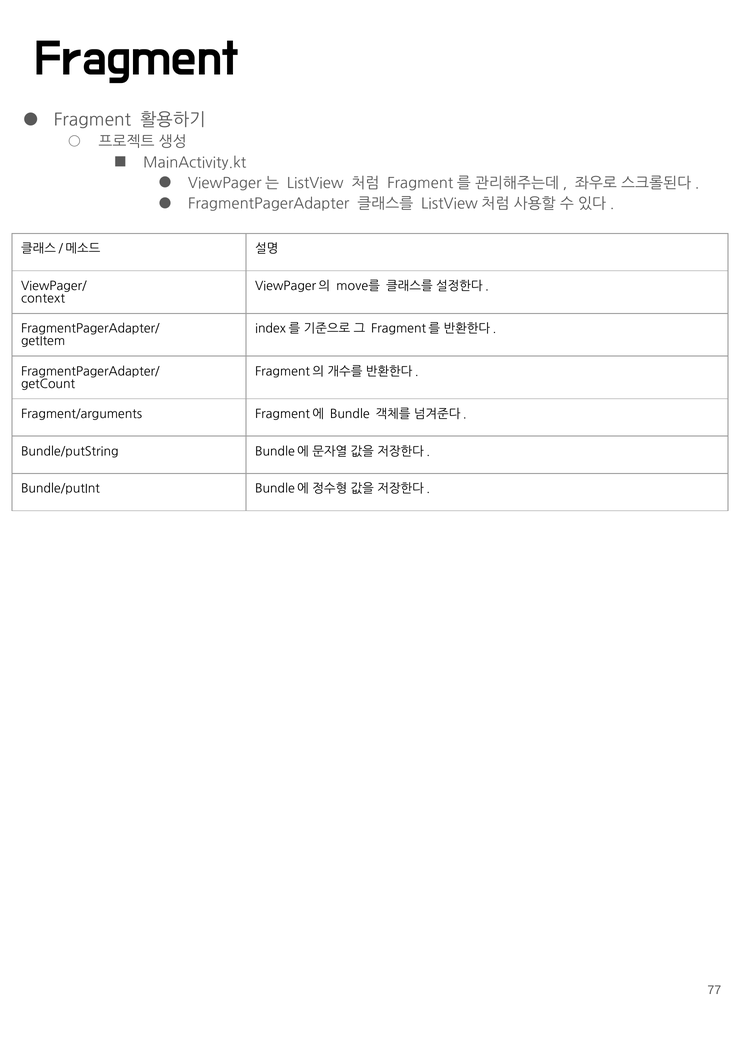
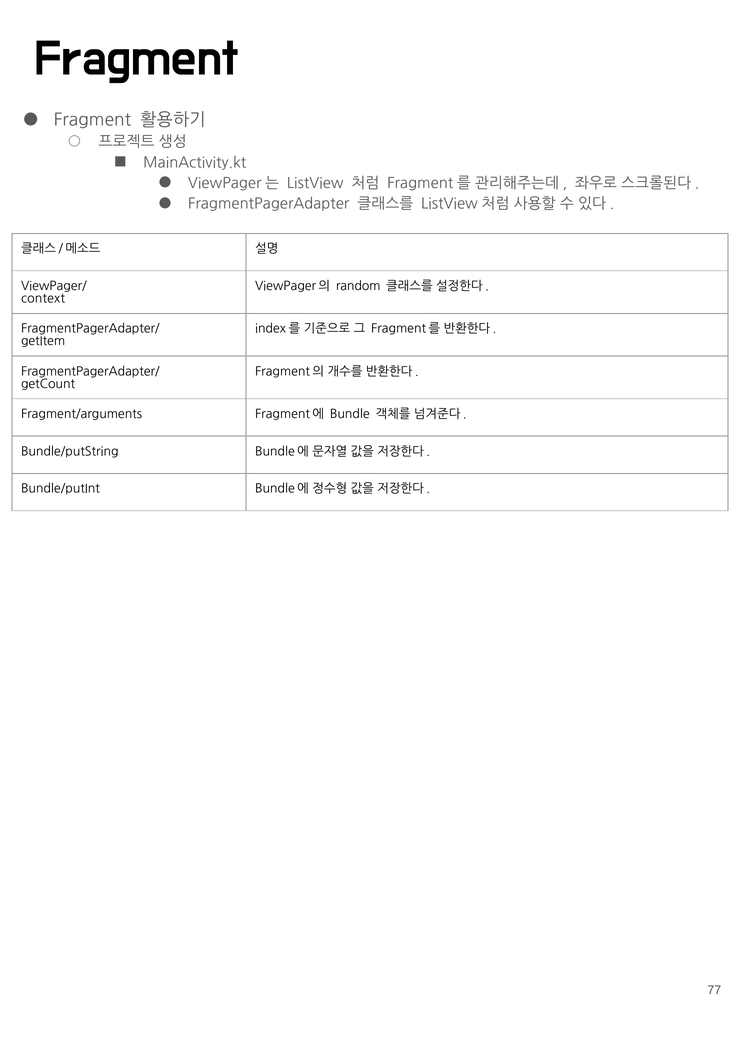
move를: move를 -> random
